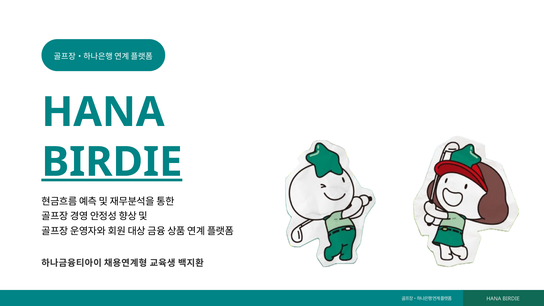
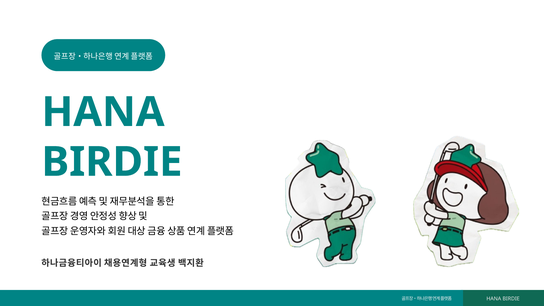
BIRDIE at (112, 162) underline: present -> none
